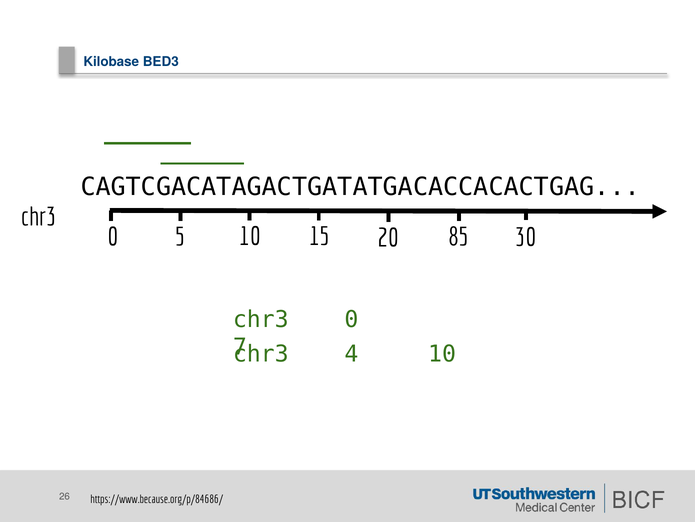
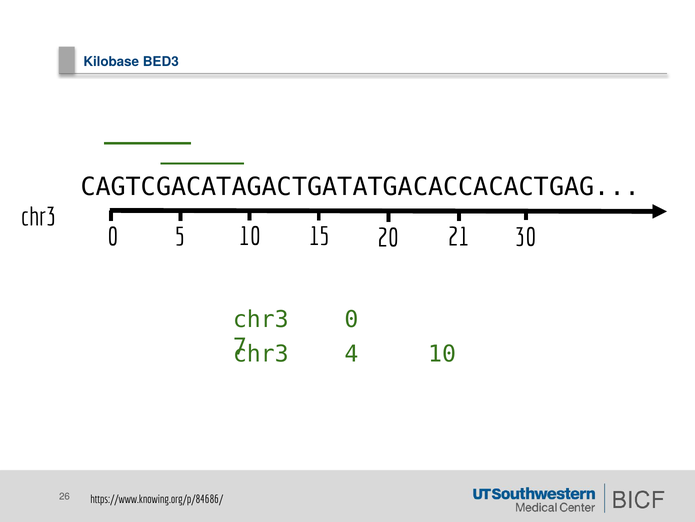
85: 85 -> 21
https://www.because.org/p/84686/: https://www.because.org/p/84686/ -> https://www.knowing.org/p/84686/
